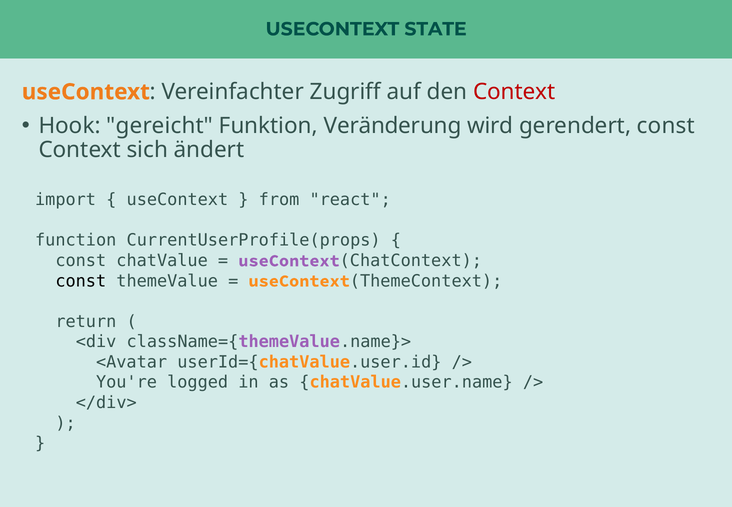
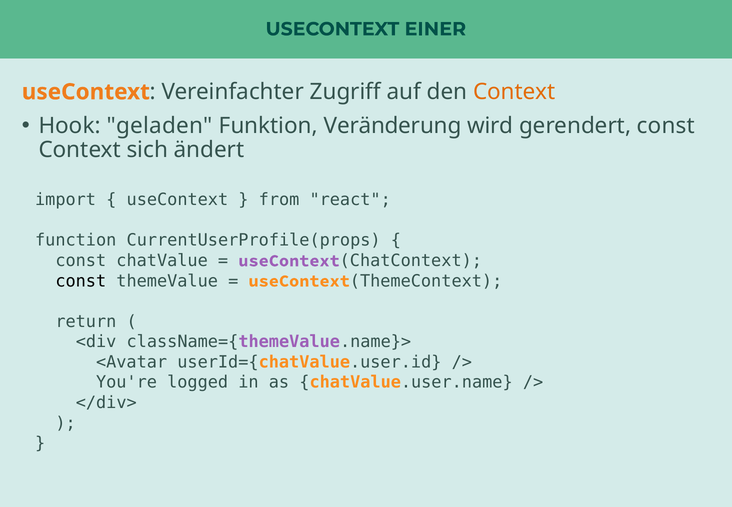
STATE: STATE -> EINER
Context at (514, 92) colour: red -> orange
gereicht: gereicht -> geladen
